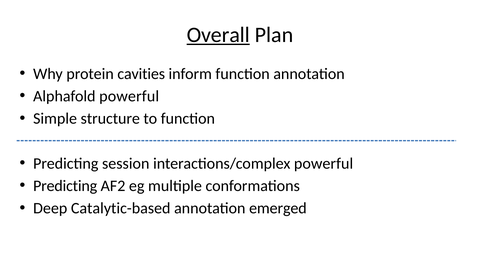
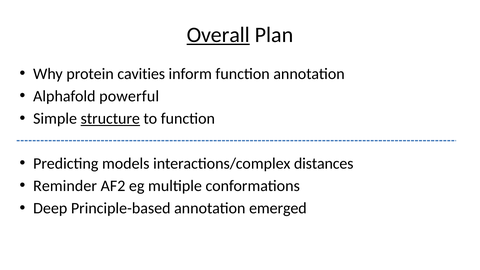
structure underline: none -> present
session: session -> models
interactions/complex powerful: powerful -> distances
Predicting at (65, 186): Predicting -> Reminder
Catalytic-based: Catalytic-based -> Principle-based
